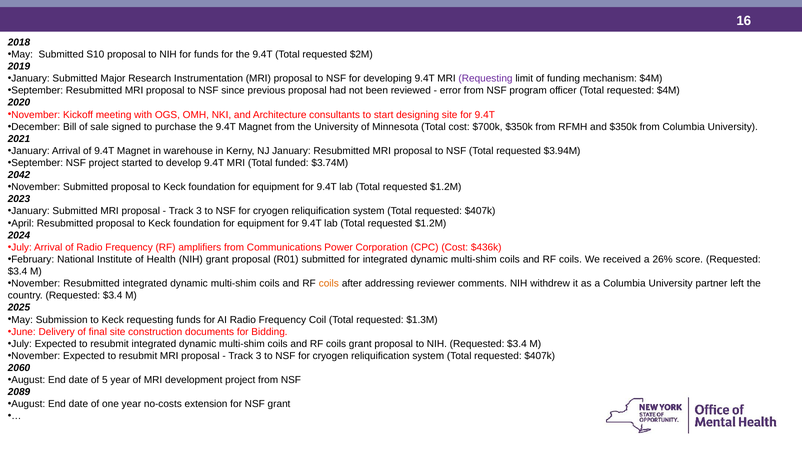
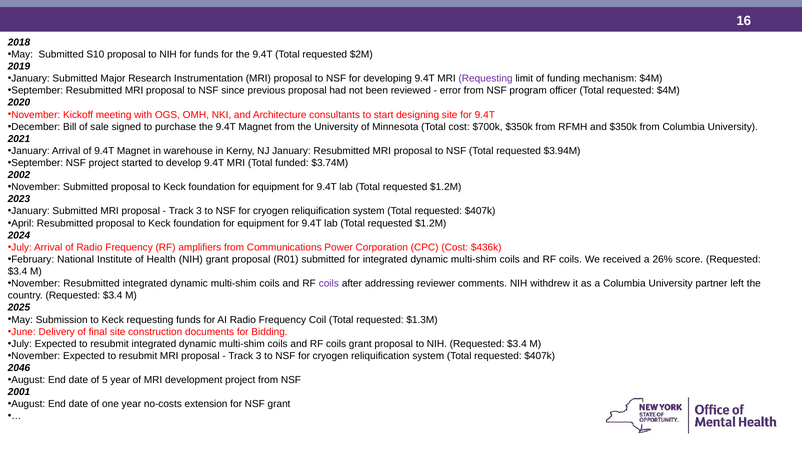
2042: 2042 -> 2002
coils at (329, 284) colour: orange -> purple
2060: 2060 -> 2046
2089: 2089 -> 2001
